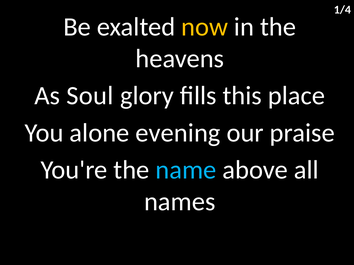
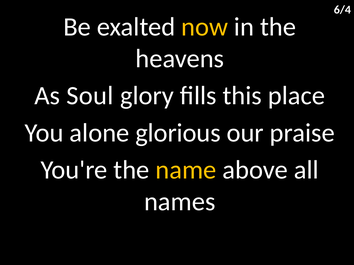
1/4: 1/4 -> 6/4
evening: evening -> glorious
name colour: light blue -> yellow
